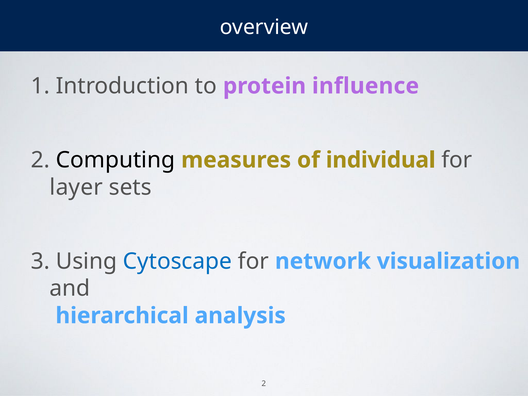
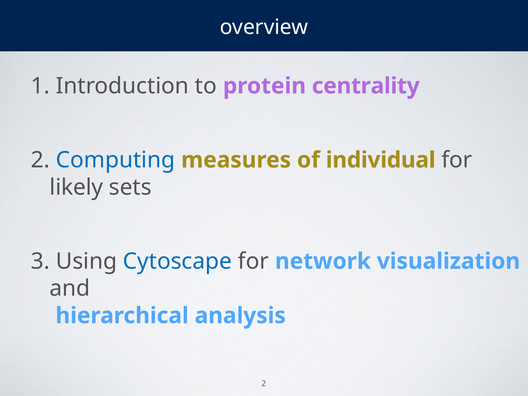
influence: influence -> centrality
Computing colour: black -> blue
layer: layer -> likely
